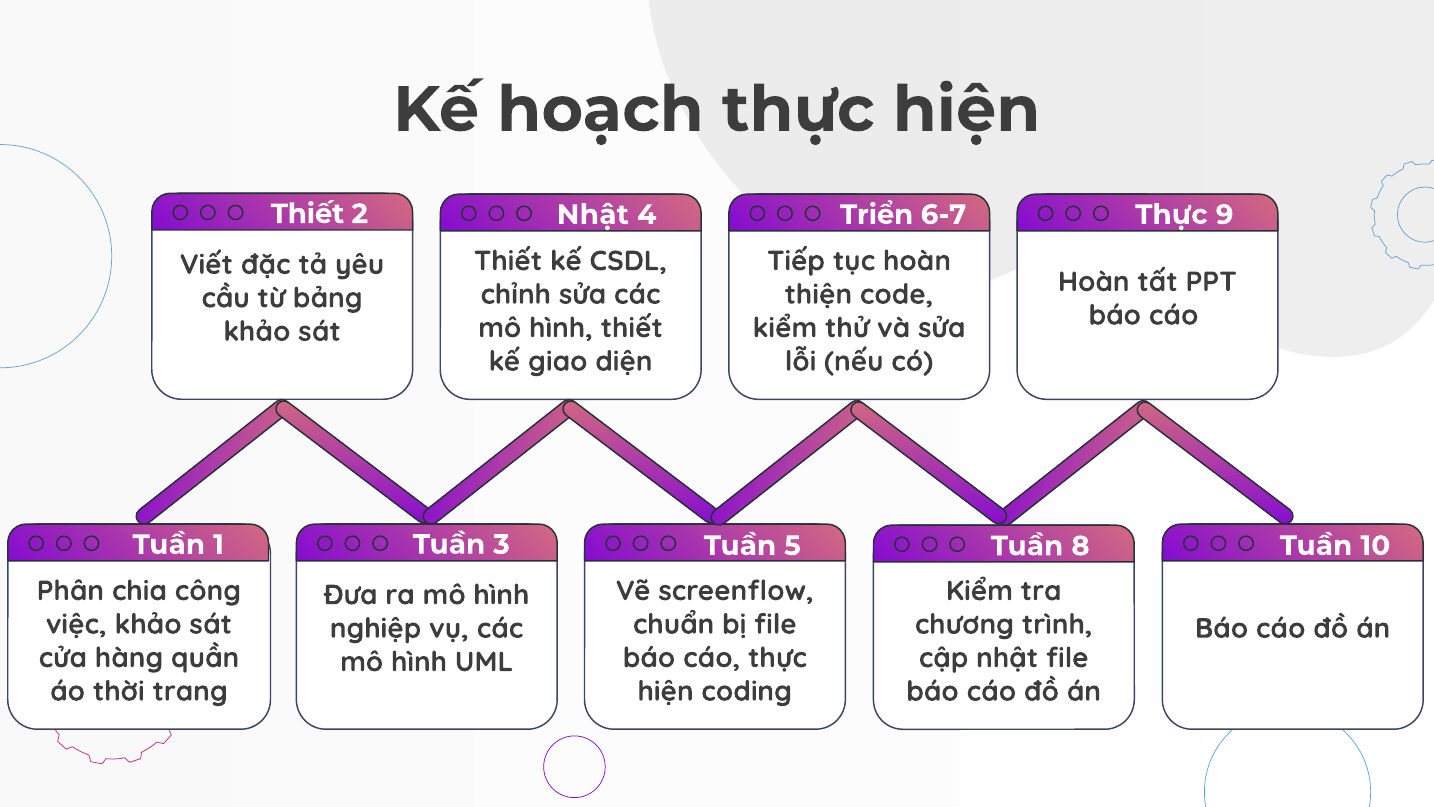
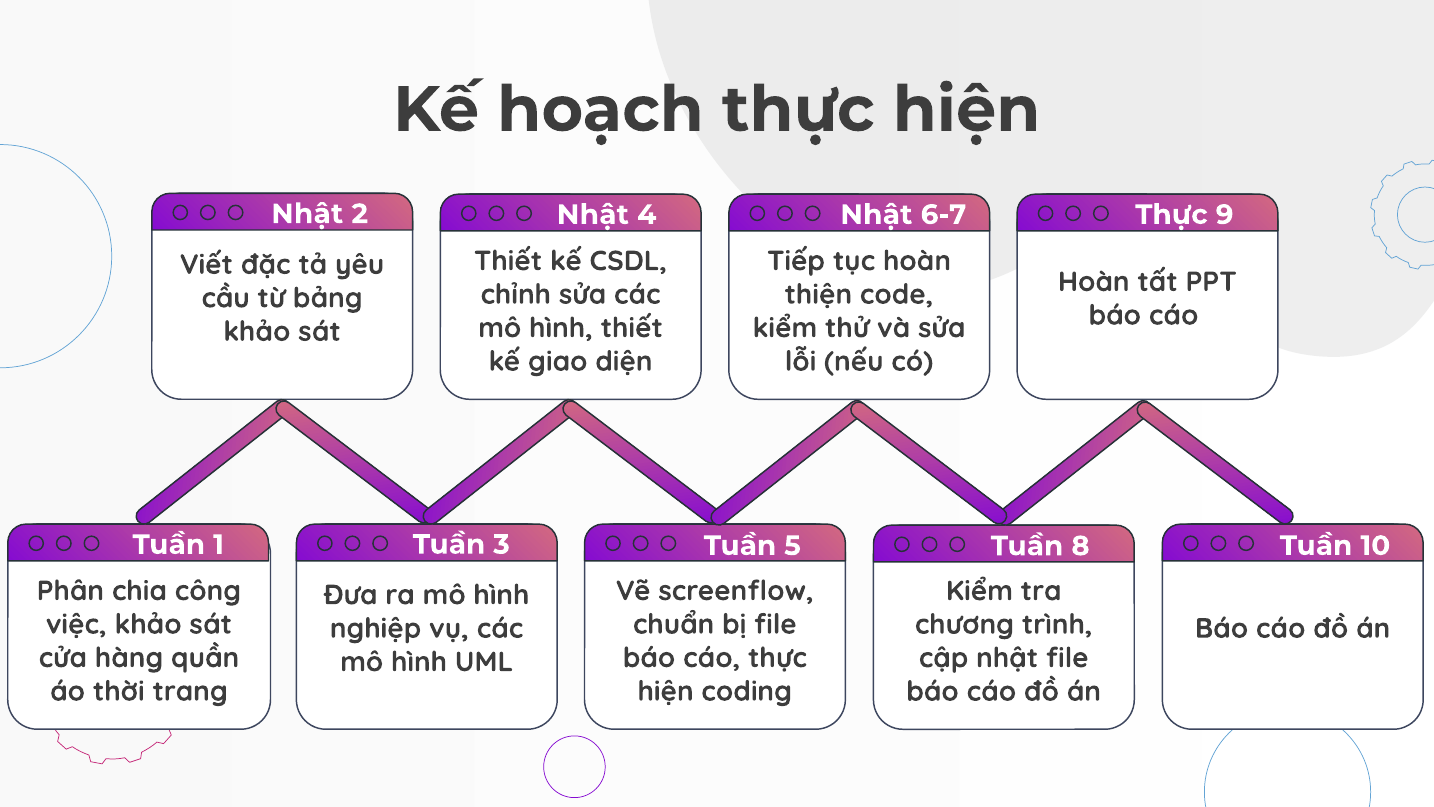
Thiết at (308, 214): Thiết -> Nhật
Triển at (877, 215): Triển -> Nhật
